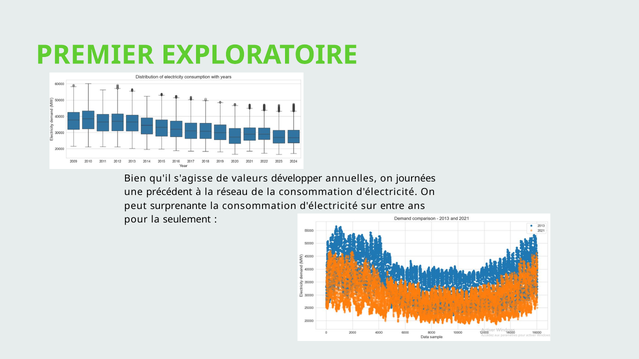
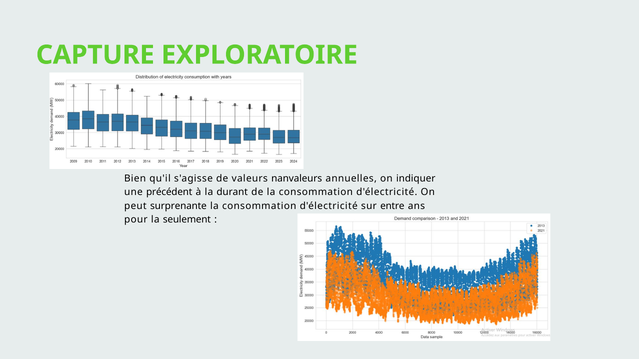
PREMIER: PREMIER -> CAPTURE
développer: développer -> nanvaleurs
journées: journées -> indiquer
réseau: réseau -> durant
